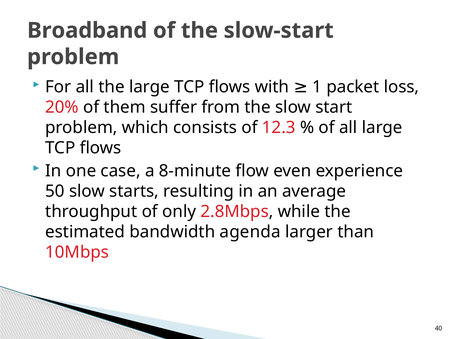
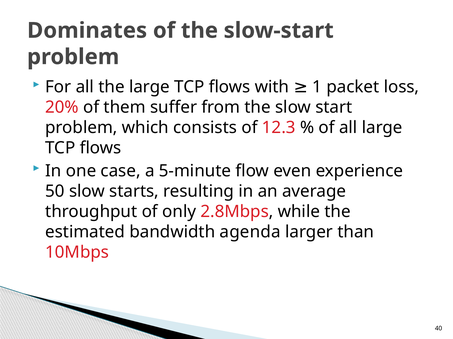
Broadband: Broadband -> Dominates
8-minute: 8-minute -> 5-minute
